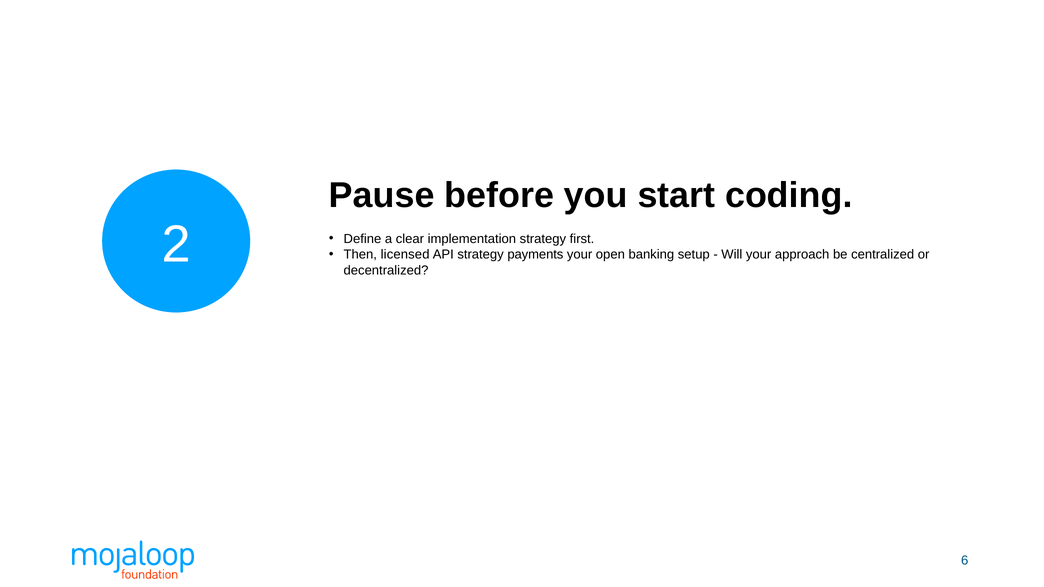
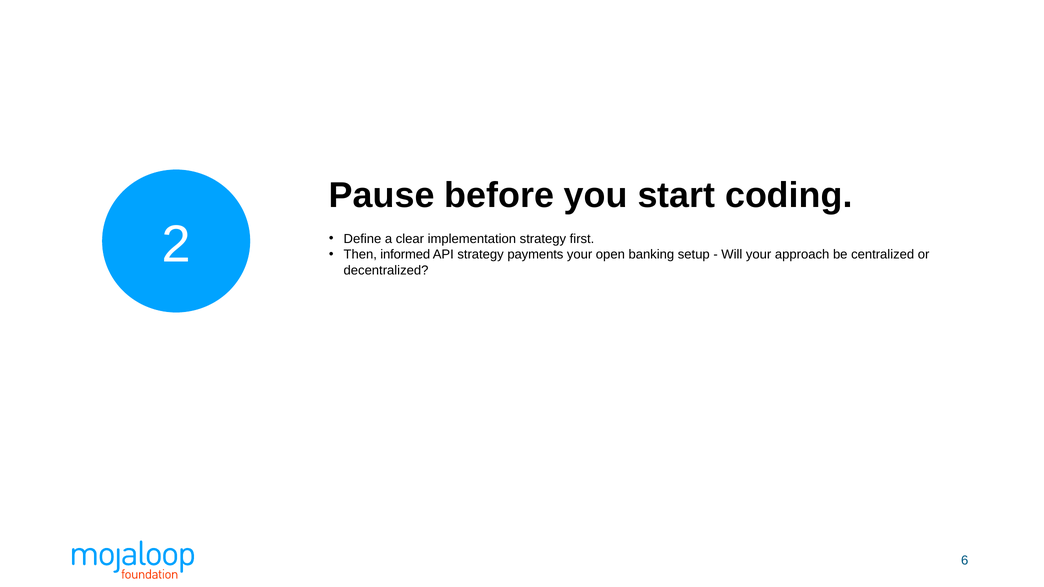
licensed: licensed -> informed
